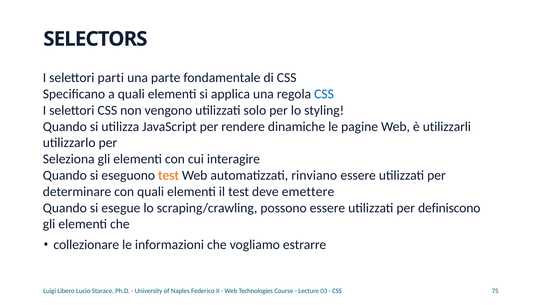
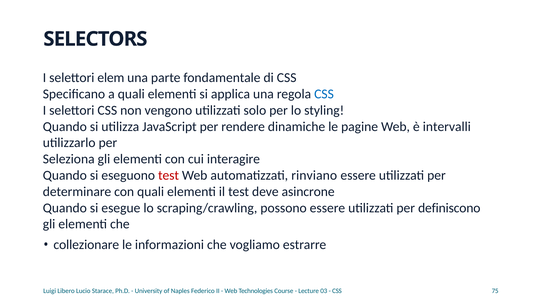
parti: parti -> elem
utilizzarli: utilizzarli -> intervalli
test at (169, 175) colour: orange -> red
emettere: emettere -> asincrone
